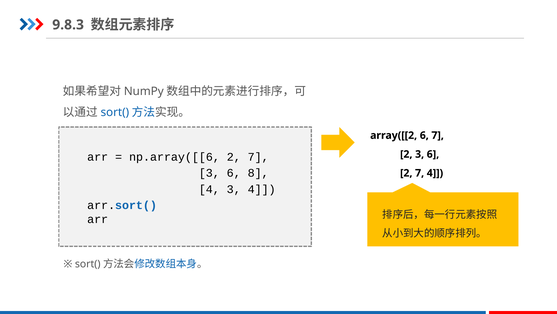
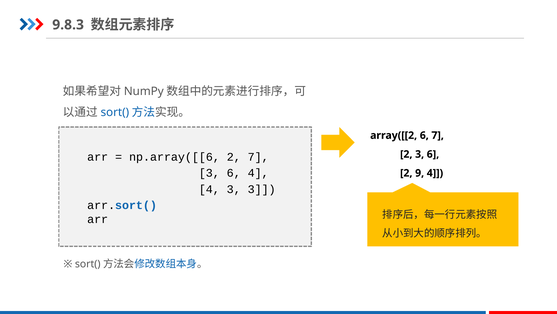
6 8: 8 -> 4
7 at (420, 173): 7 -> 9
3 4: 4 -> 3
